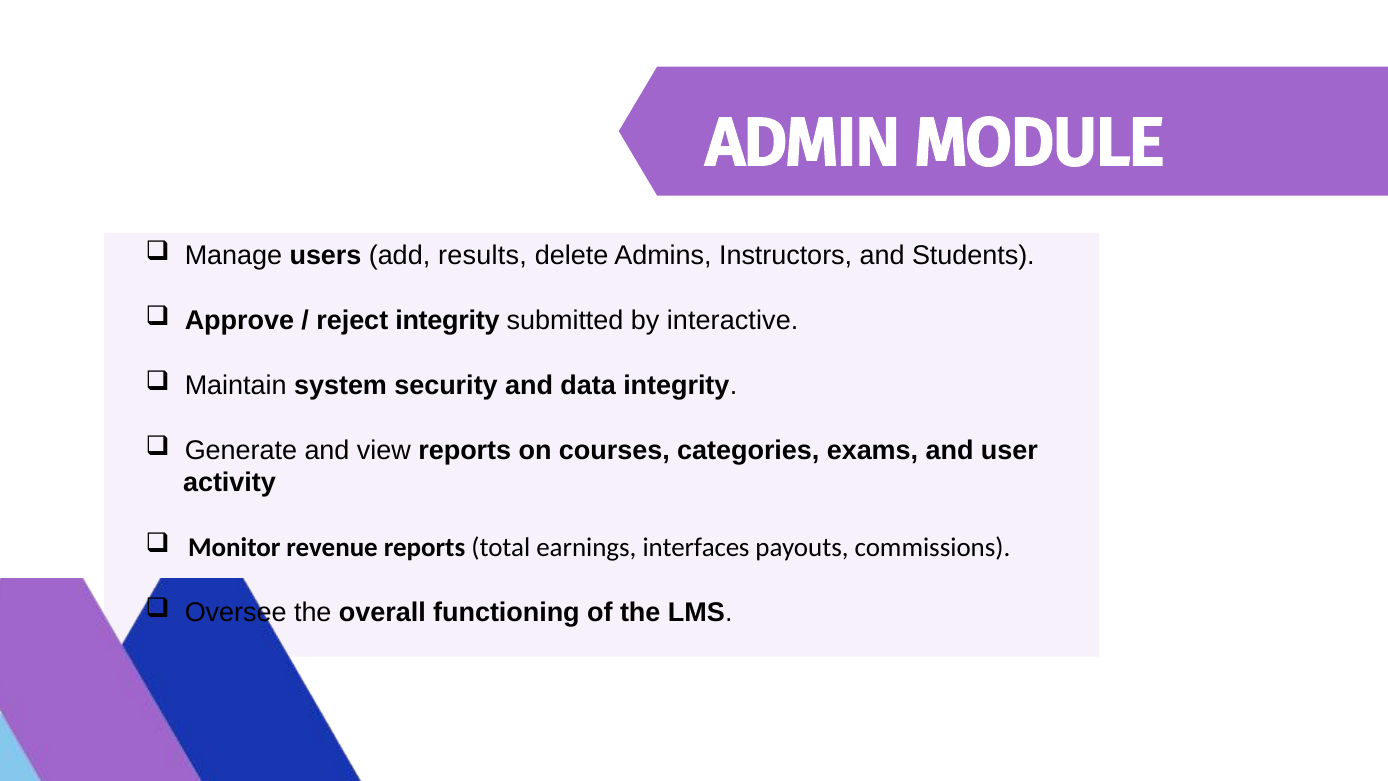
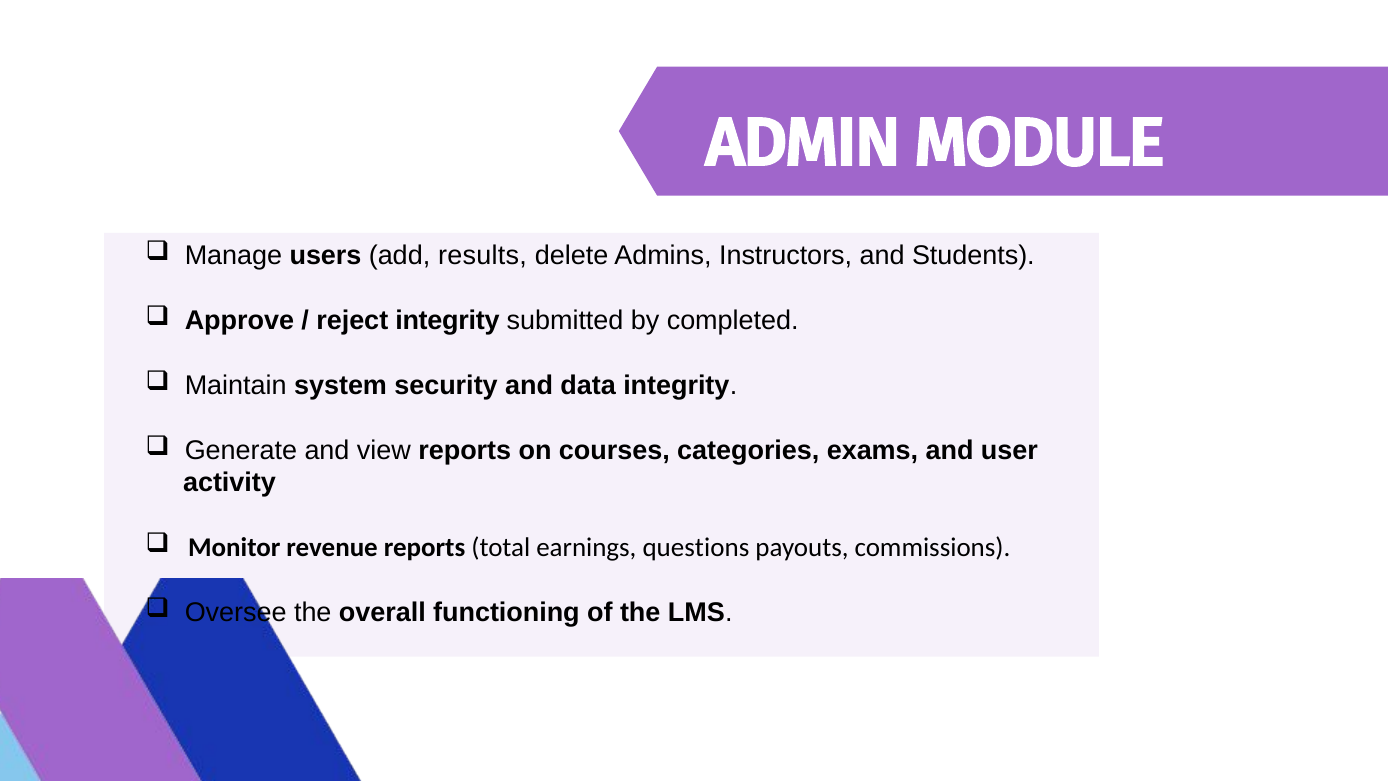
interactive: interactive -> completed
interfaces: interfaces -> questions
